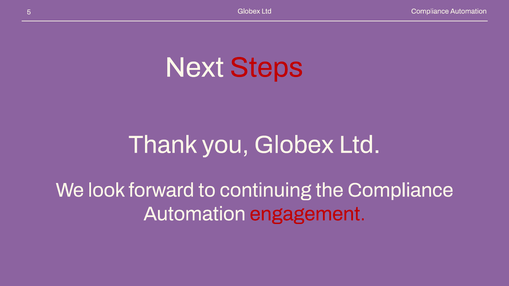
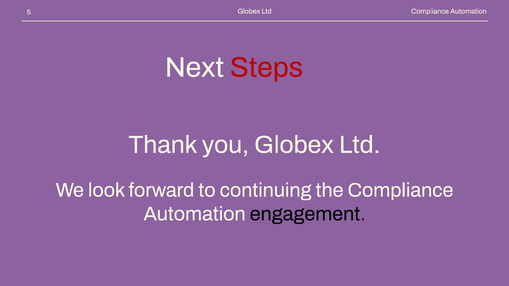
engagement colour: red -> black
